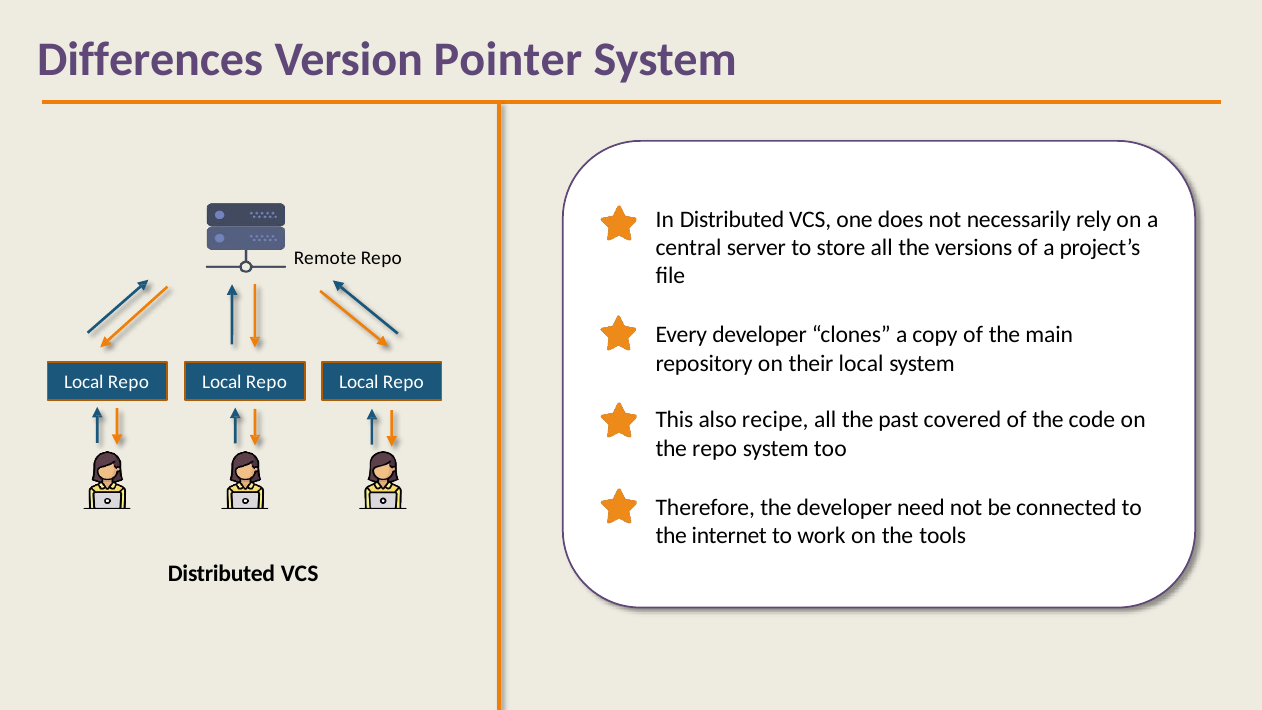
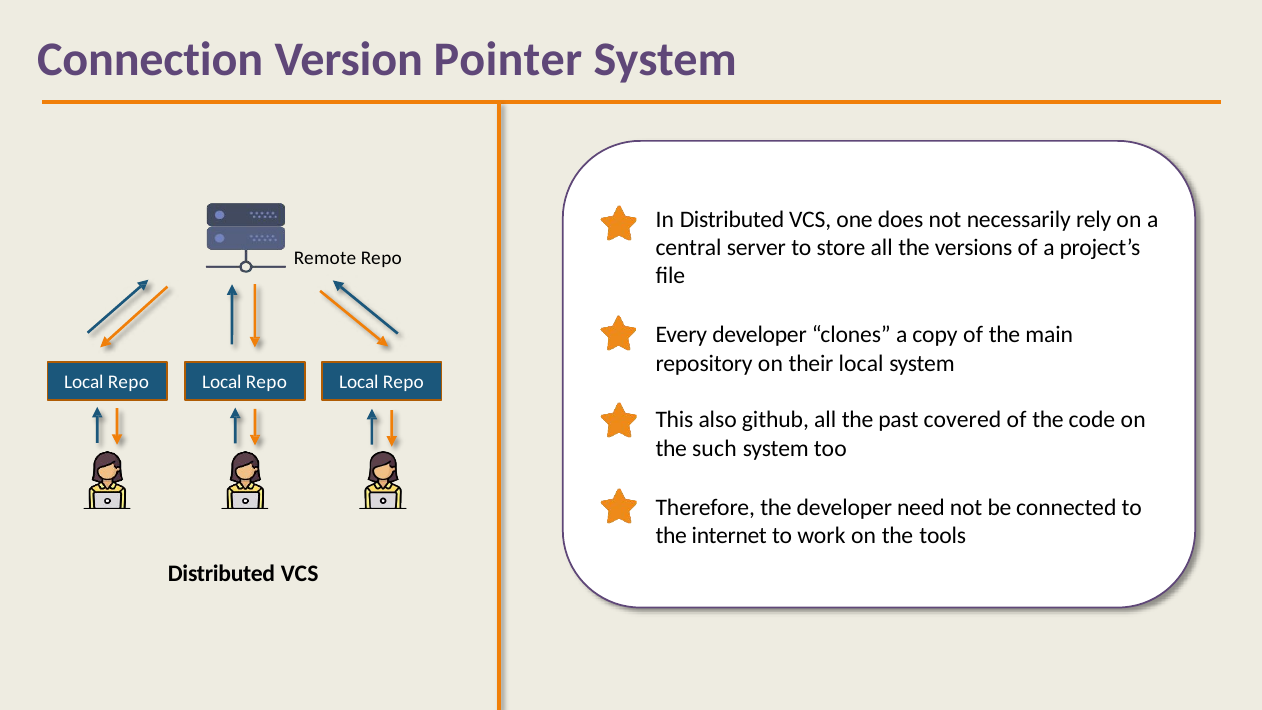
Differences: Differences -> Connection
recipe: recipe -> github
the repo: repo -> such
